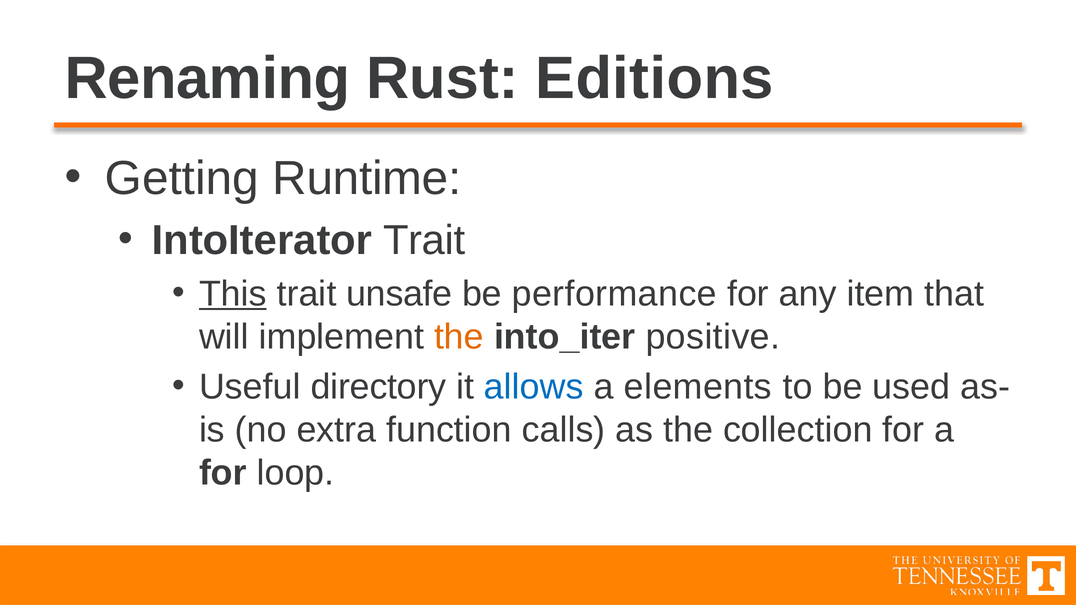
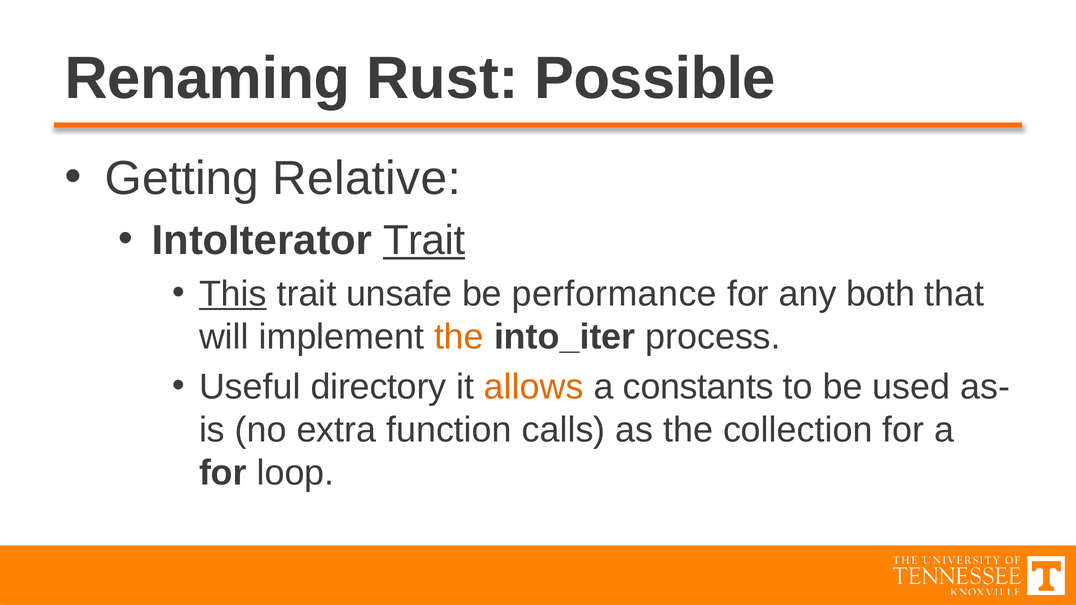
Editions: Editions -> Possible
Runtime: Runtime -> Relative
Trait at (424, 240) underline: none -> present
item: item -> both
positive: positive -> process
allows colour: blue -> orange
elements: elements -> constants
